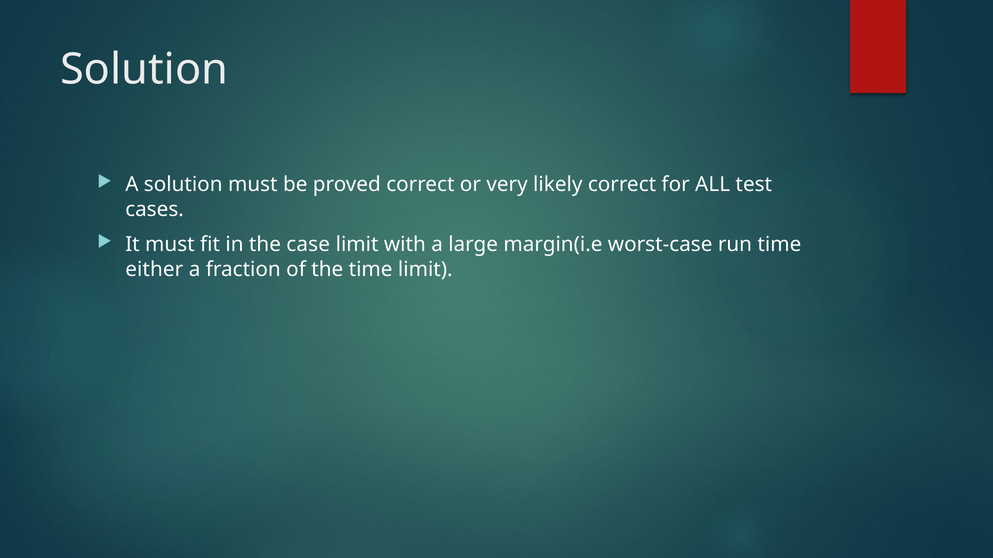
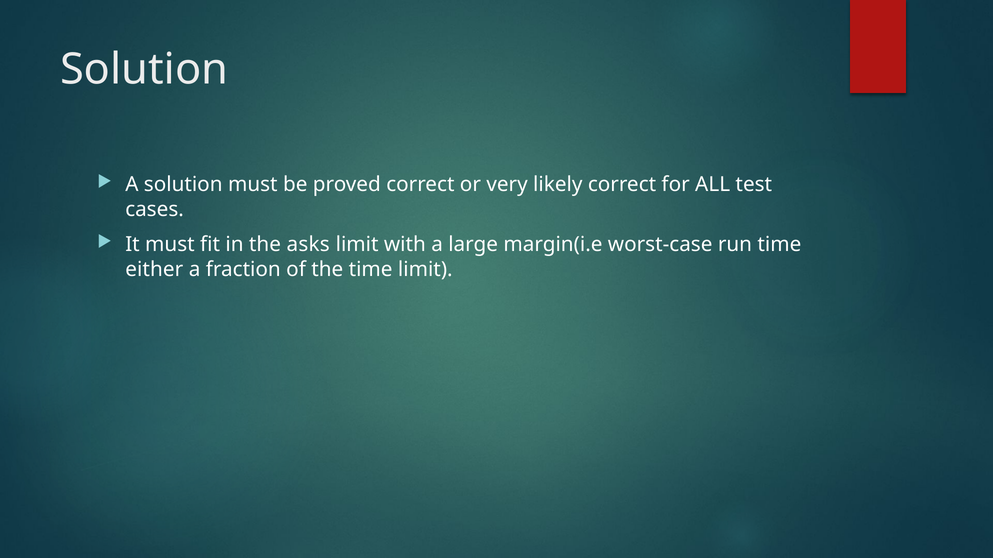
case: case -> asks
